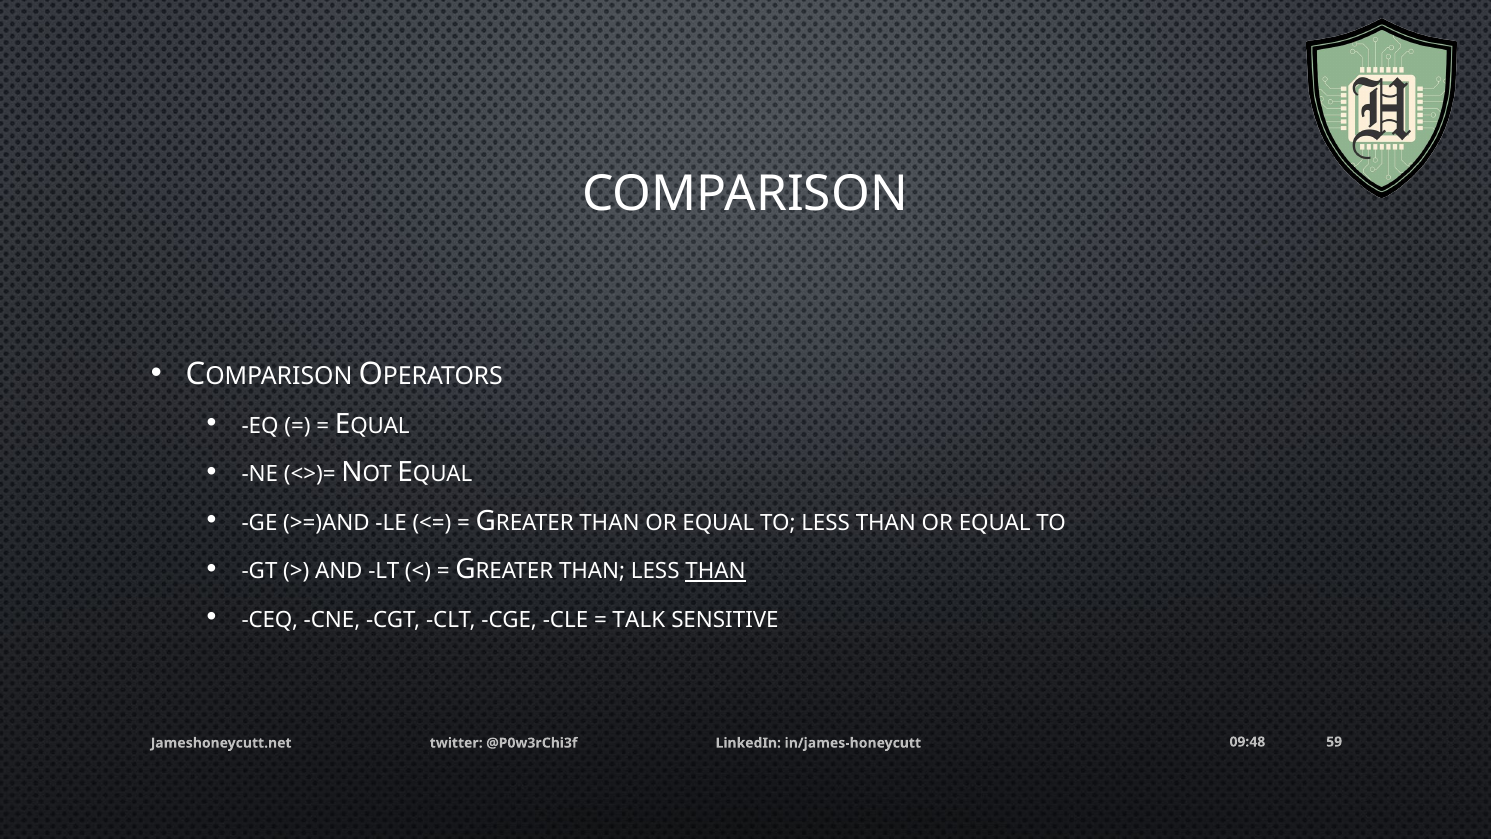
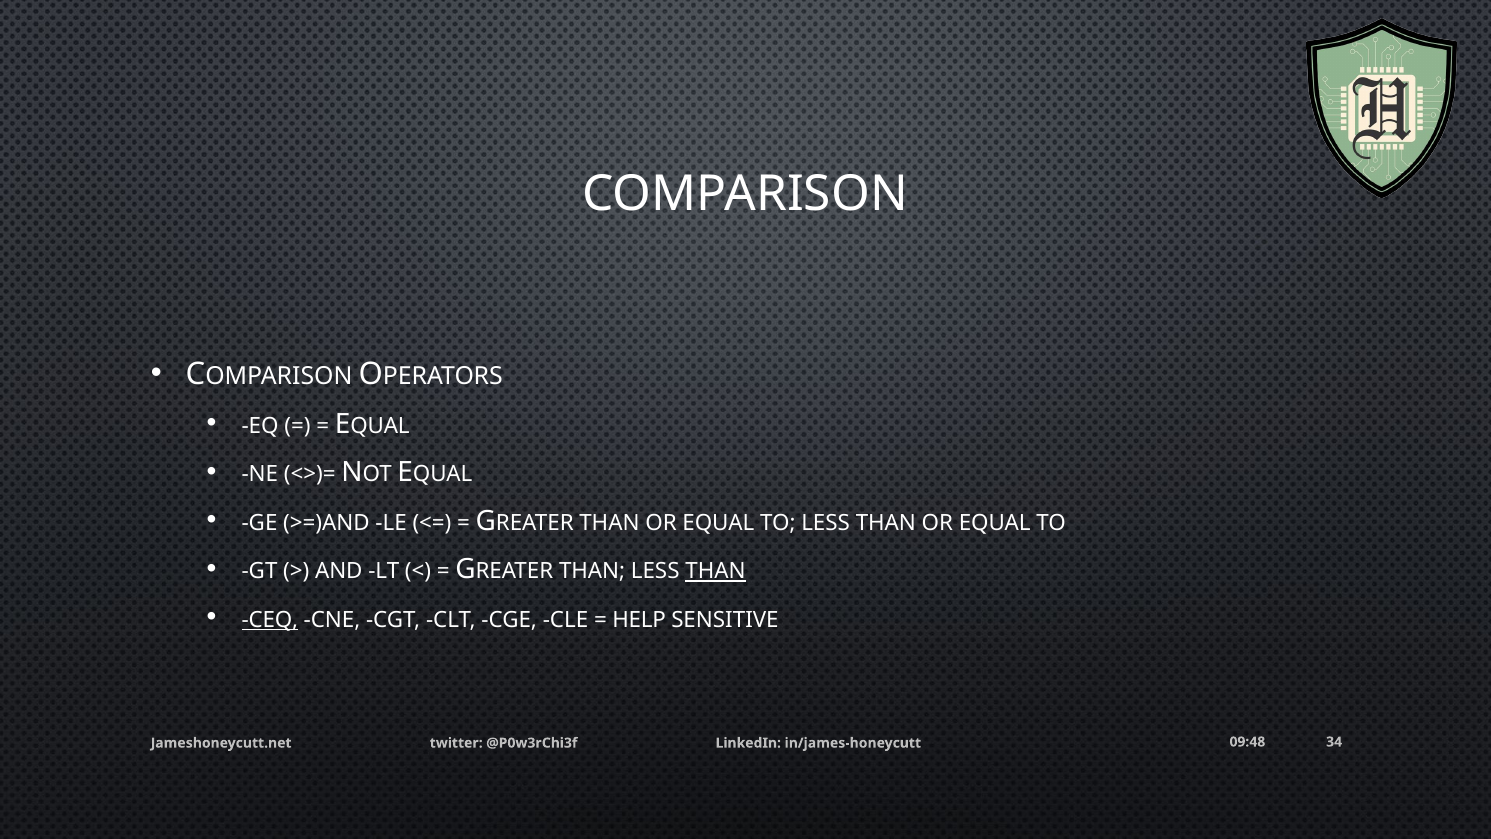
CEQ underline: none -> present
TALK: TALK -> HELP
59: 59 -> 34
